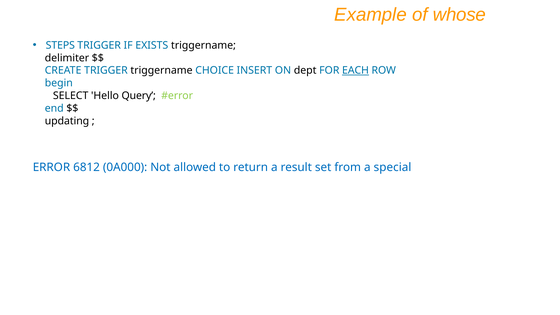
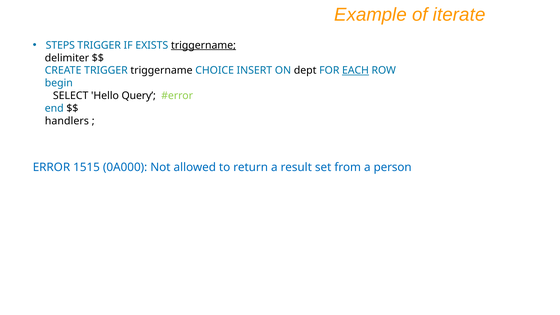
whose: whose -> iterate
triggername at (204, 45) underline: none -> present
updating: updating -> handlers
6812: 6812 -> 1515
special: special -> person
